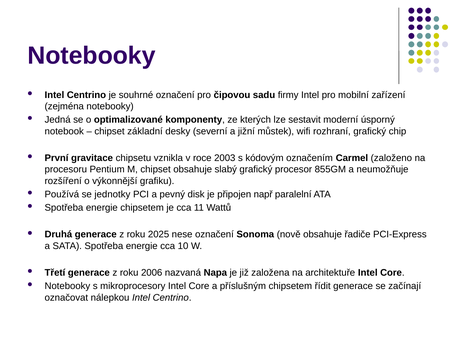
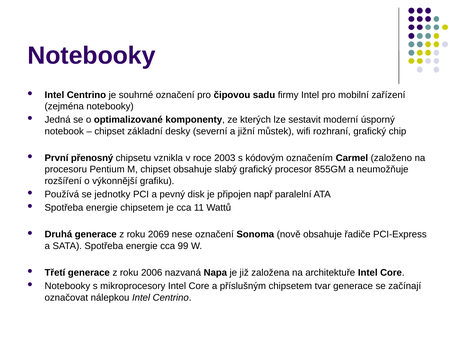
gravitace: gravitace -> přenosný
2025: 2025 -> 2069
10: 10 -> 99
řídit: řídit -> tvar
